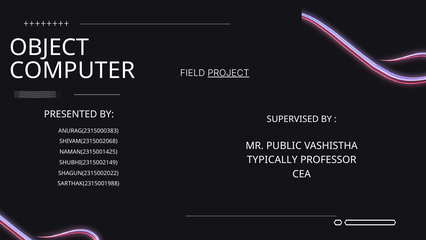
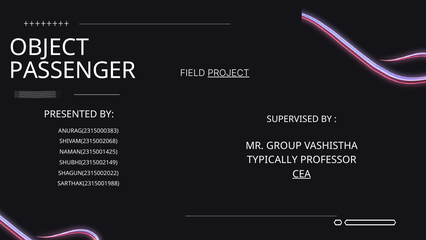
COMPUTER: COMPUTER -> PASSENGER
PUBLIC: PUBLIC -> GROUP
CEA underline: none -> present
